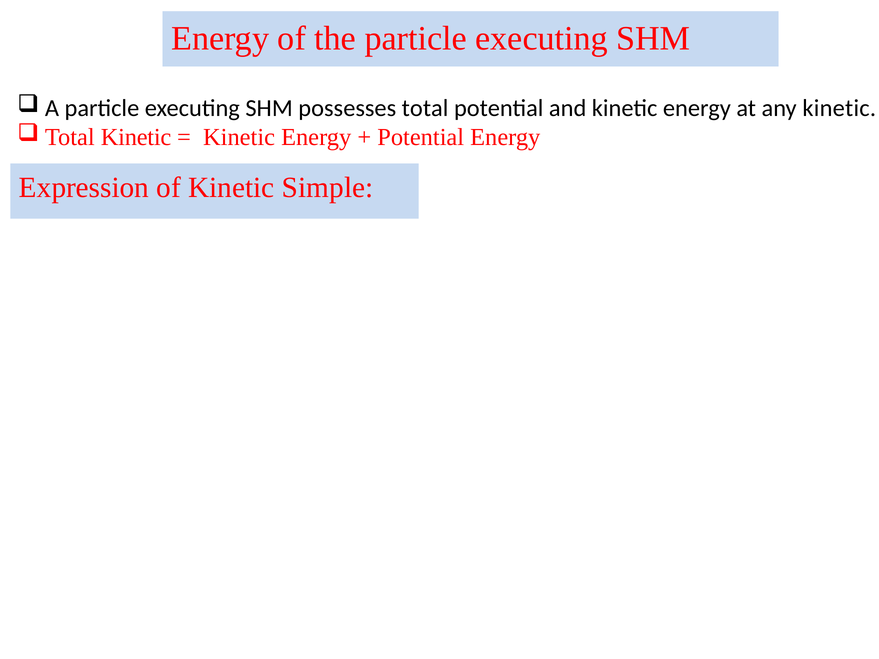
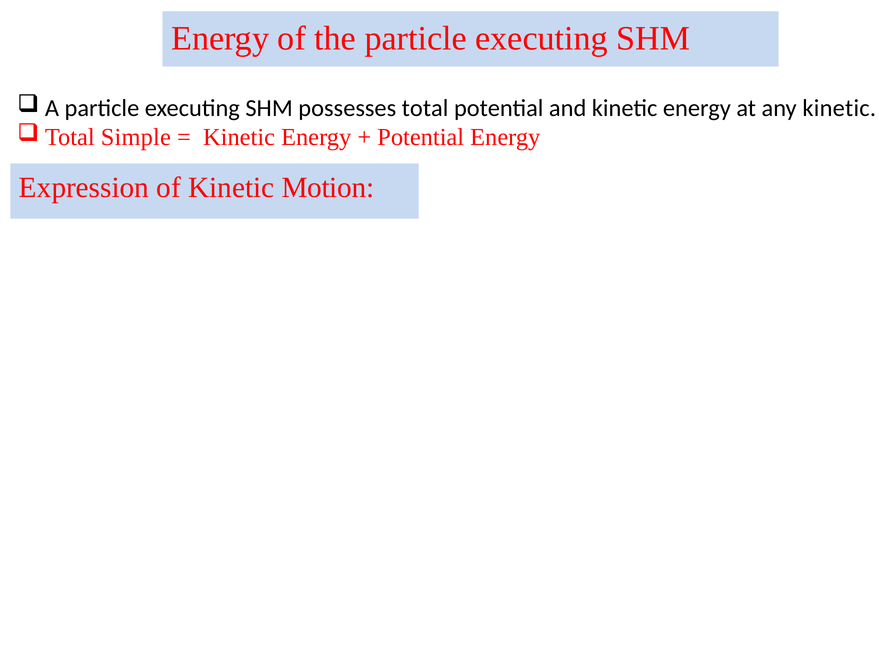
Kinetic at (136, 137): Kinetic -> Simple
Simple: Simple -> Motion
